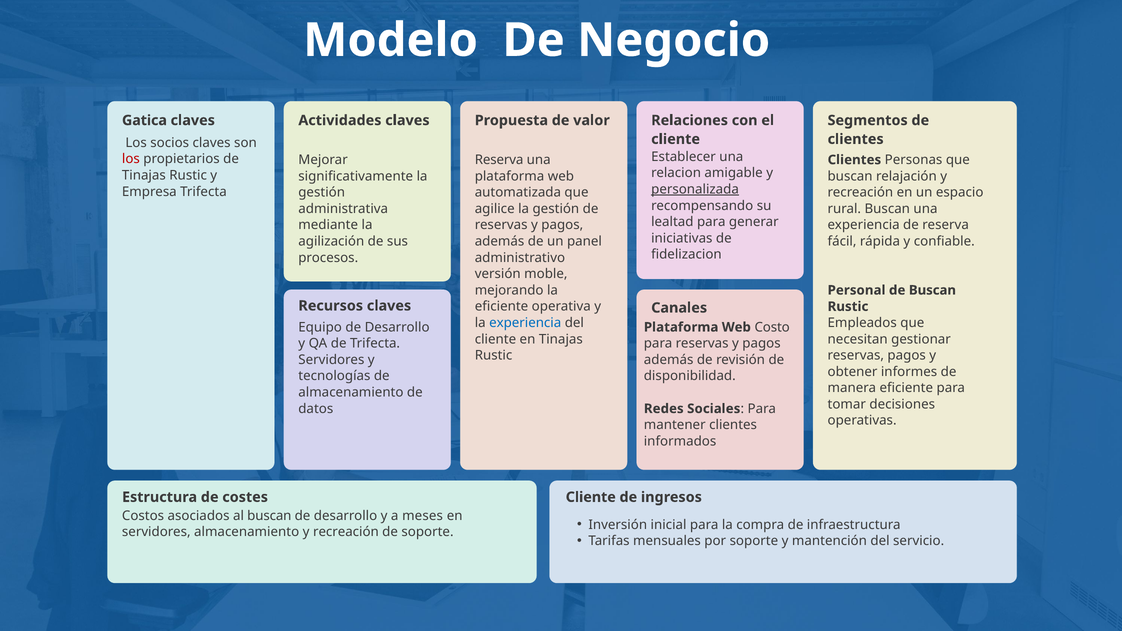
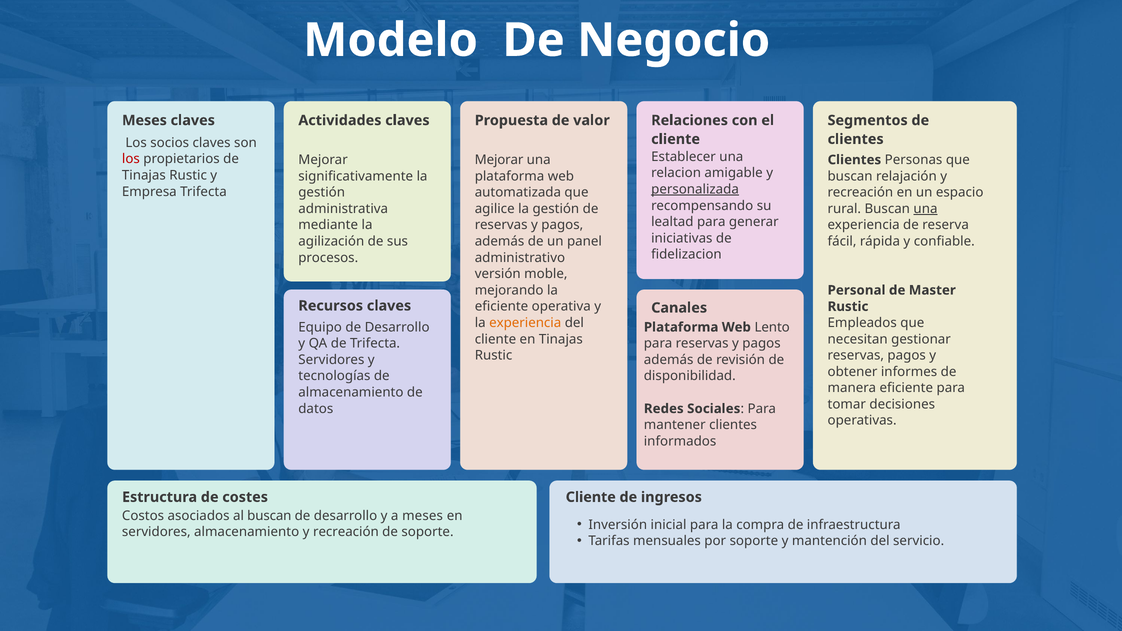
Gatica at (144, 120): Gatica -> Meses
Reserva at (499, 160): Reserva -> Mejorar
una at (925, 209) underline: none -> present
de Buscan: Buscan -> Master
experiencia at (525, 323) colour: blue -> orange
Costo: Costo -> Lento
